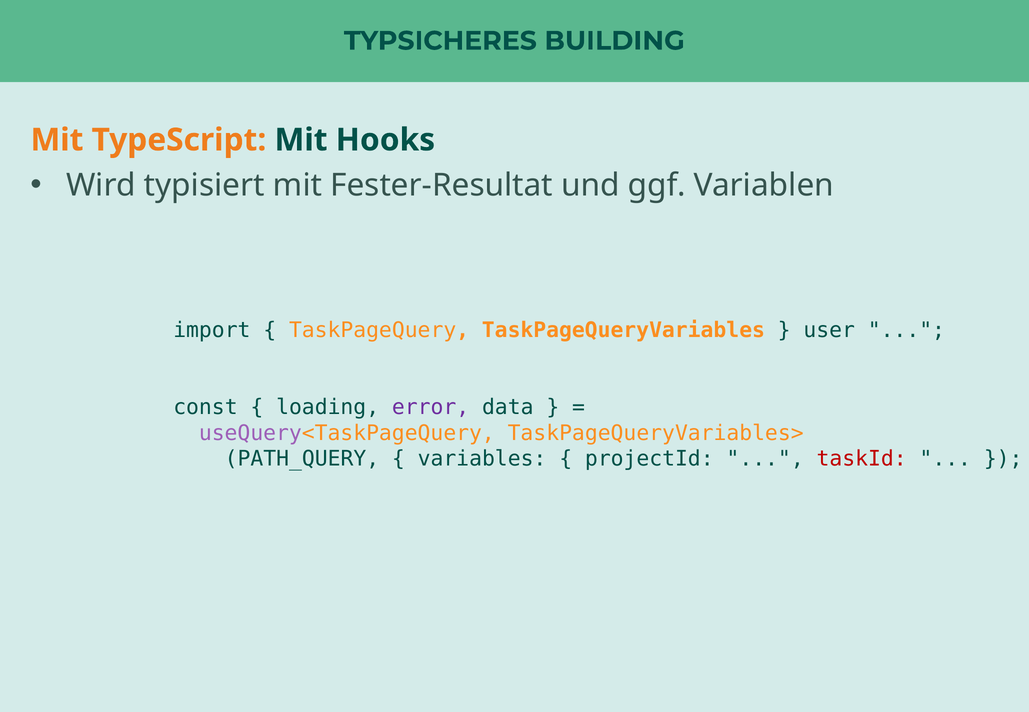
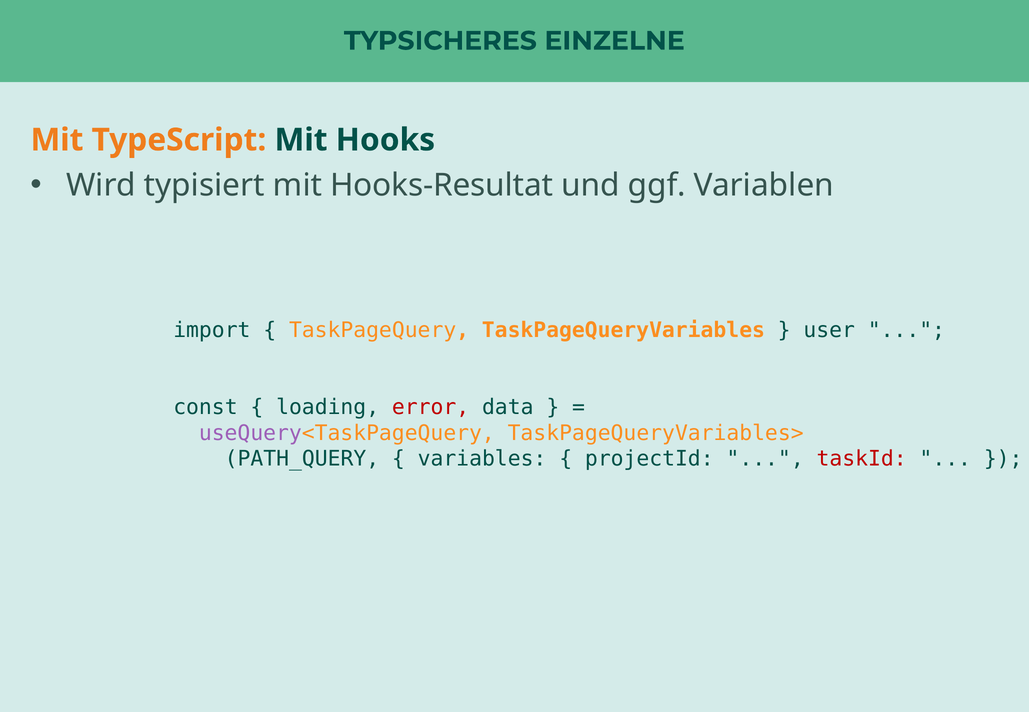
BUILDING: BUILDING -> EINZELNE
Fester-Resultat: Fester-Resultat -> Hooks-Resultat
error colour: purple -> red
